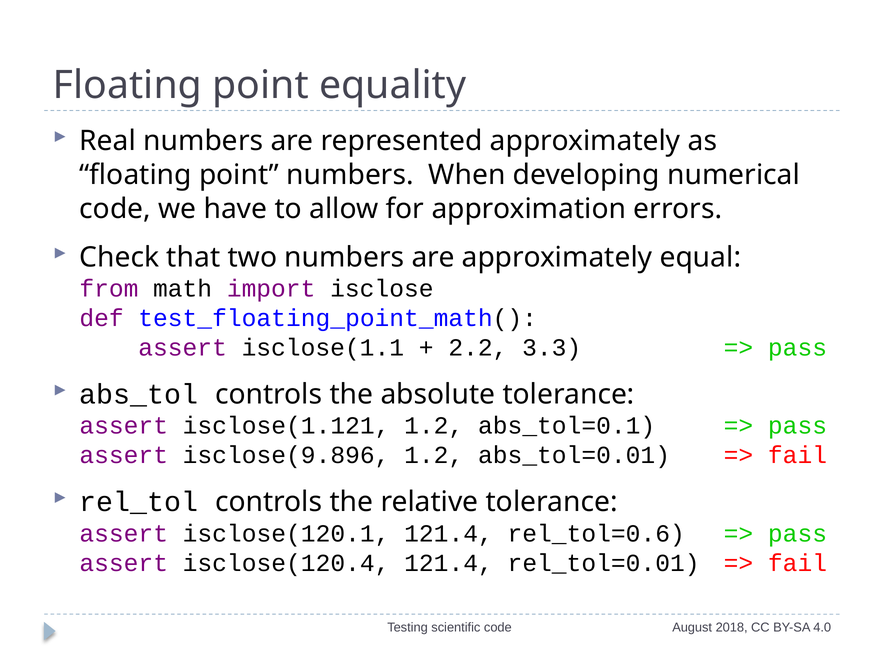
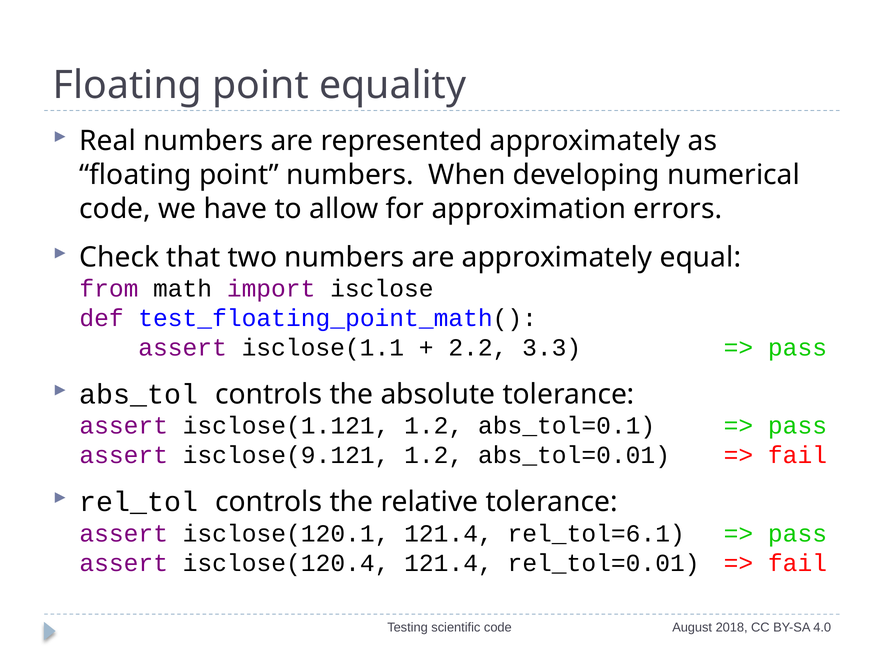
isclose(9.896: isclose(9.896 -> isclose(9.121
rel_tol=0.6: rel_tol=0.6 -> rel_tol=6.1
